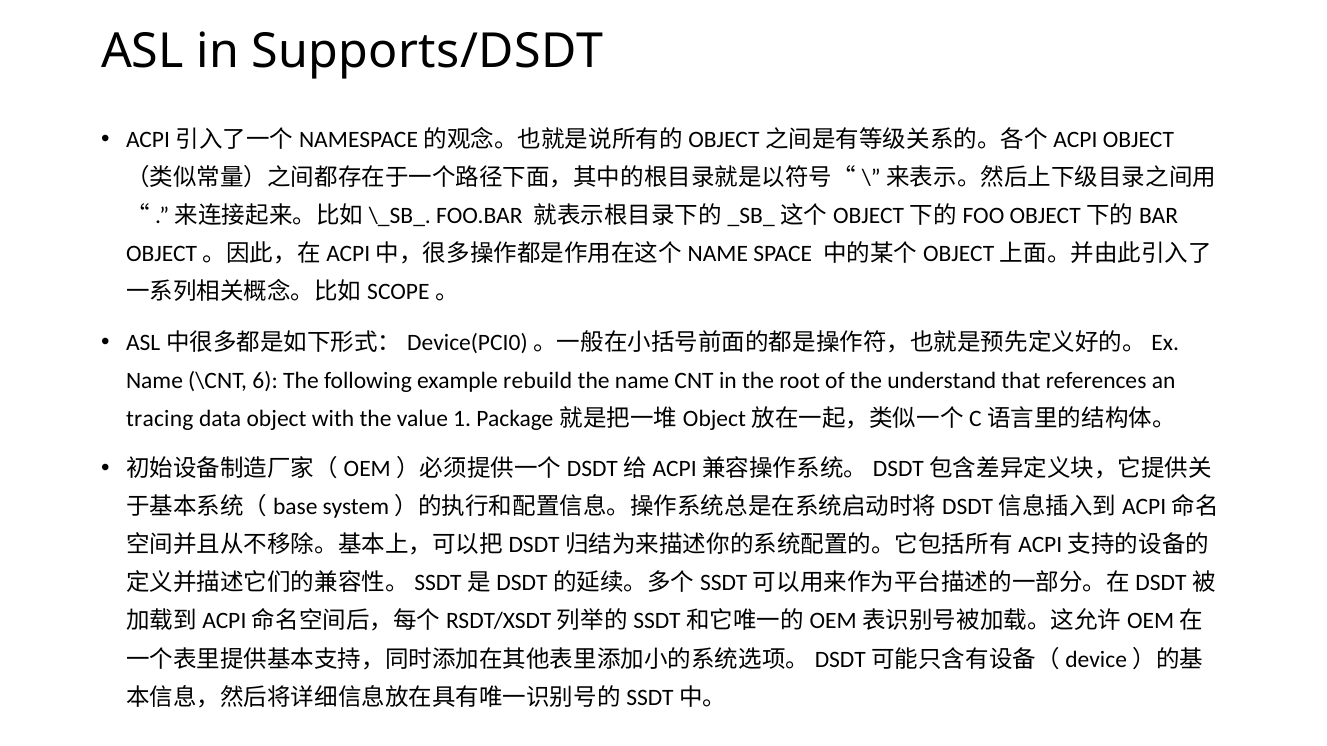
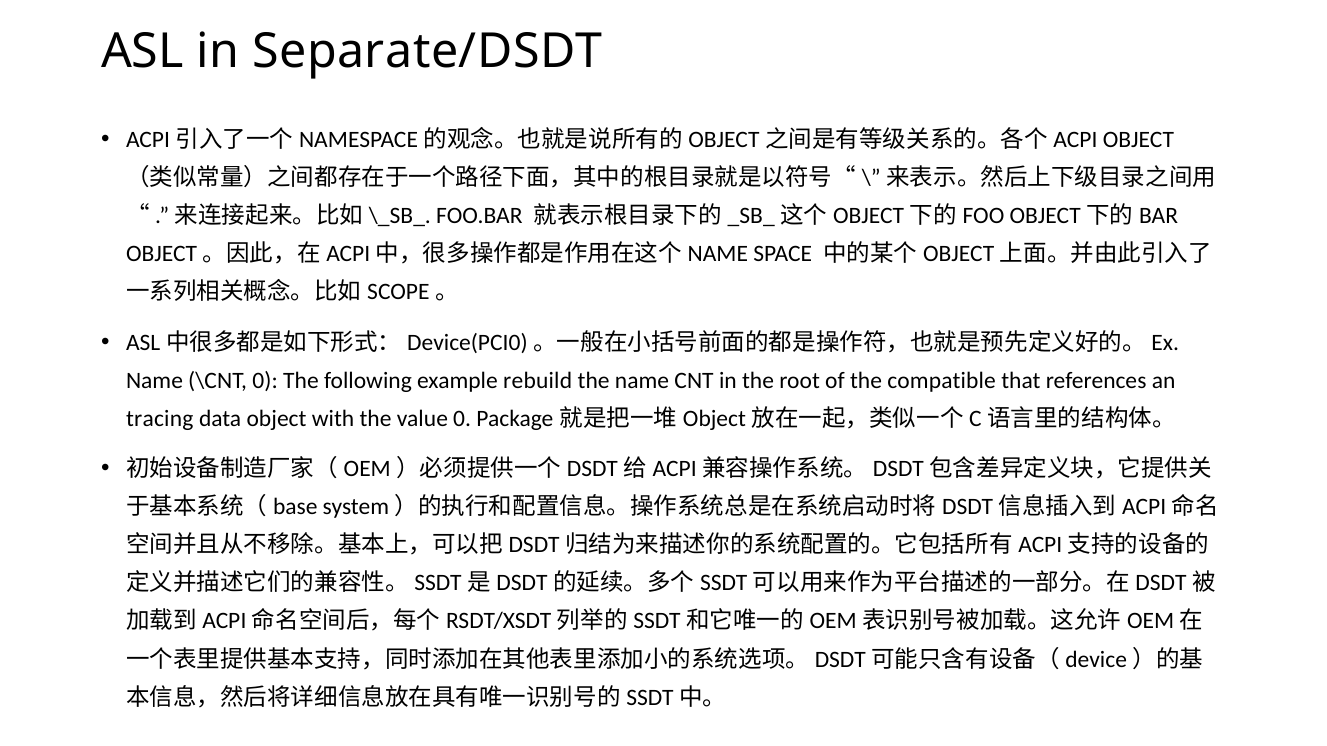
Supports/DSDT: Supports/DSDT -> Separate/DSDT
\CNT 6: 6 -> 0
understand: understand -> compatible
value 1: 1 -> 0
